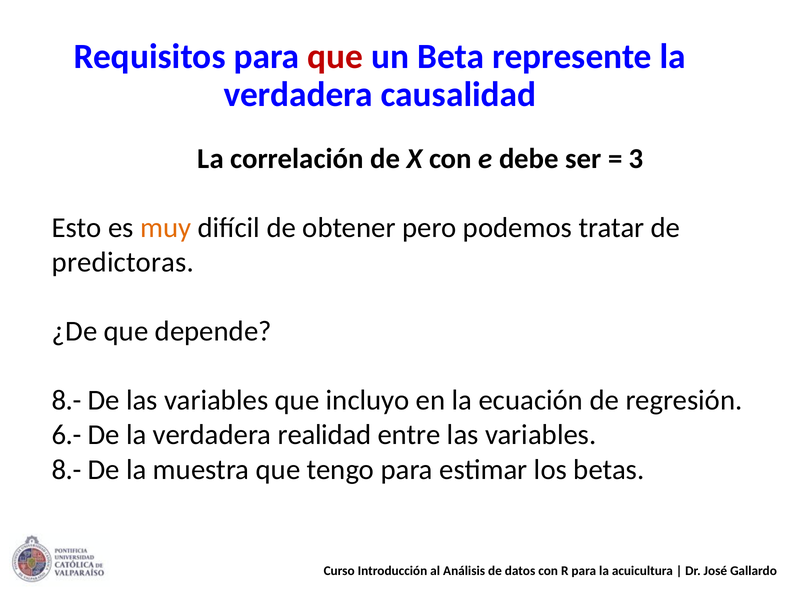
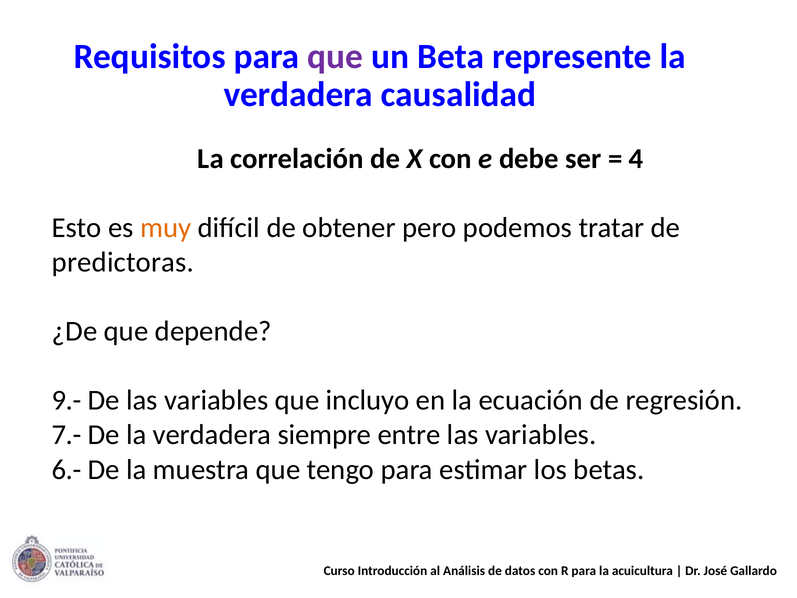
que at (335, 56) colour: red -> purple
3: 3 -> 4
8.- at (67, 400): 8.- -> 9.-
6.-: 6.- -> 7.-
realidad: realidad -> siempre
8.- at (67, 469): 8.- -> 6.-
